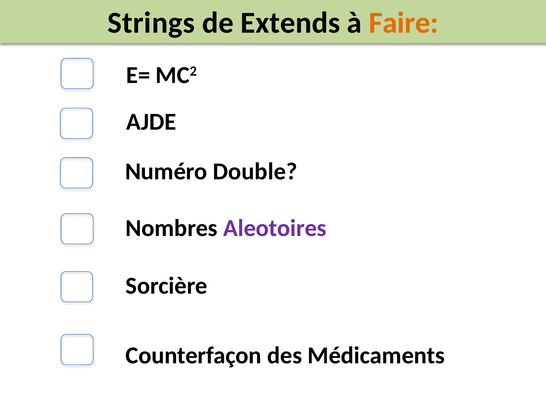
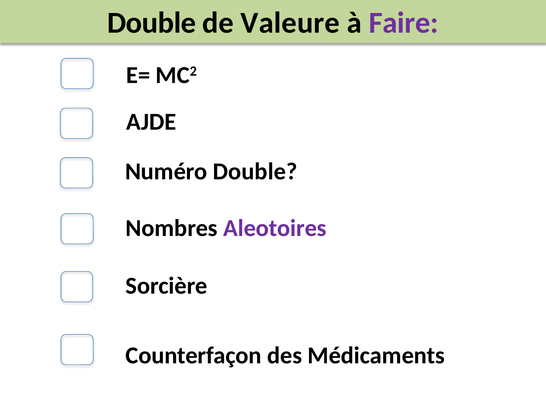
Strings at (151, 23): Strings -> Double
Extends: Extends -> Valeure
Faire colour: orange -> purple
